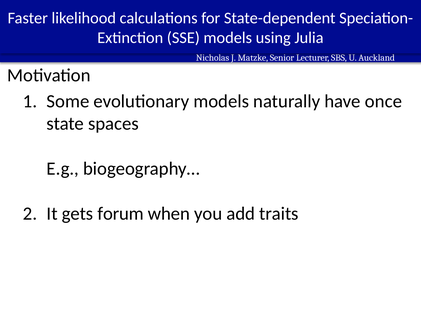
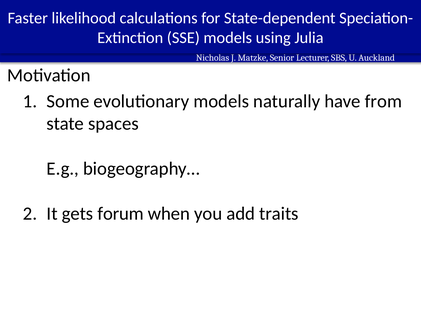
once: once -> from
